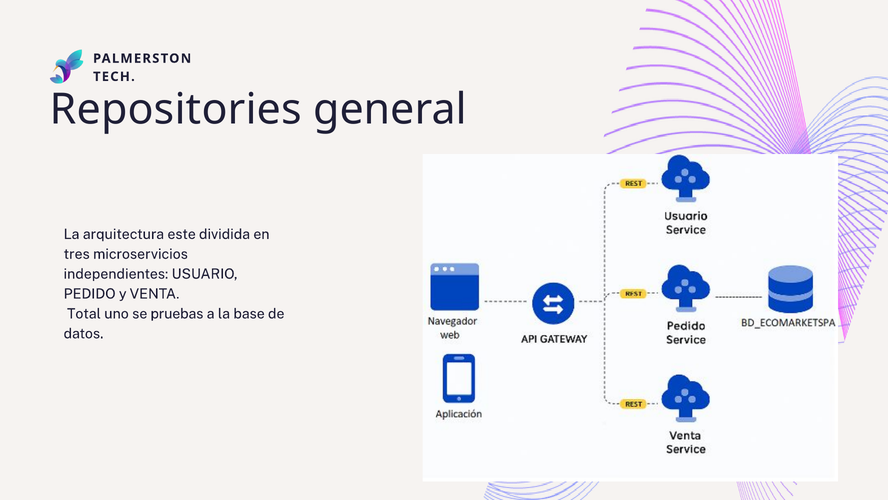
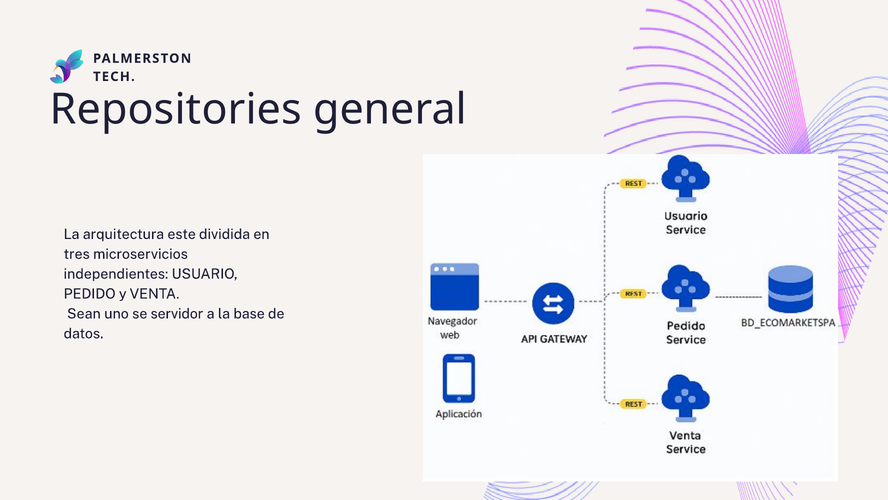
Total: Total -> Sean
pruebas: pruebas -> servidor
